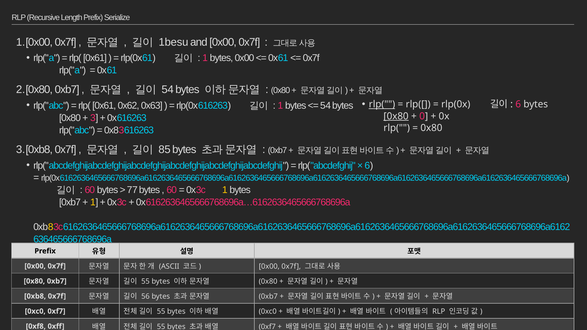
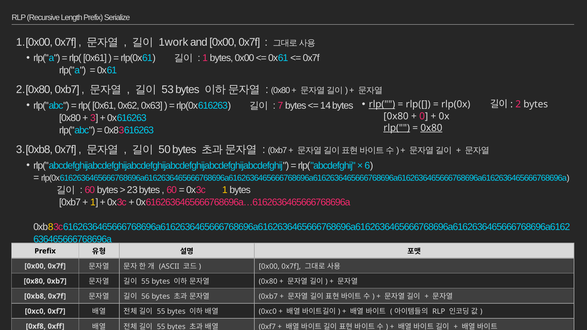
1besu: 1besu -> 1work
54 at (168, 90): 54 -> 53
6 at (518, 104): 6 -> 2
1 at (280, 106): 1 -> 7
54 at (326, 106): 54 -> 14
0x80 at (396, 116) underline: present -> none
rlp( at (397, 128) underline: none -> present
0x80 at (431, 128) underline: none -> present
85: 85 -> 50
77: 77 -> 23
